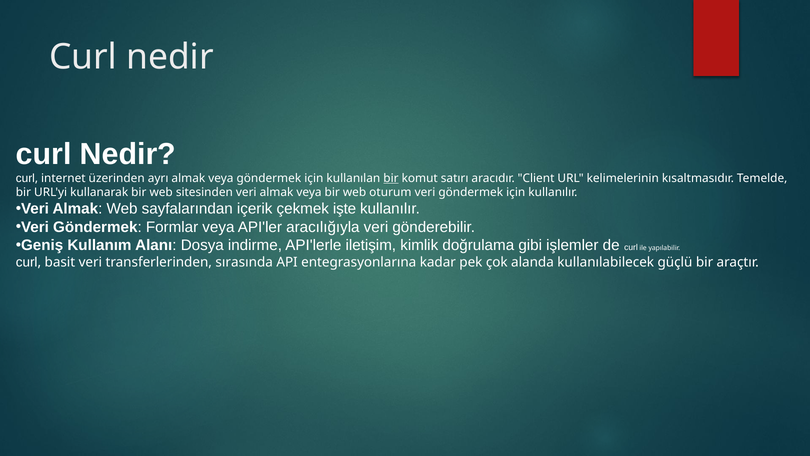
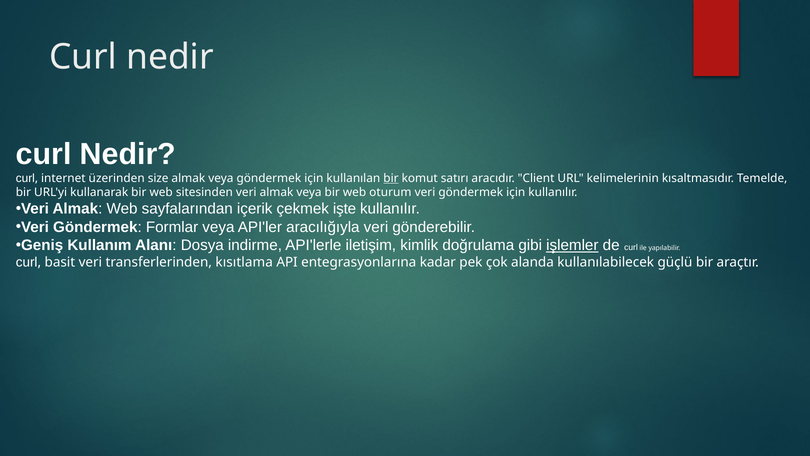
ayrı: ayrı -> size
işlemler underline: none -> present
sırasında: sırasında -> kısıtlama
